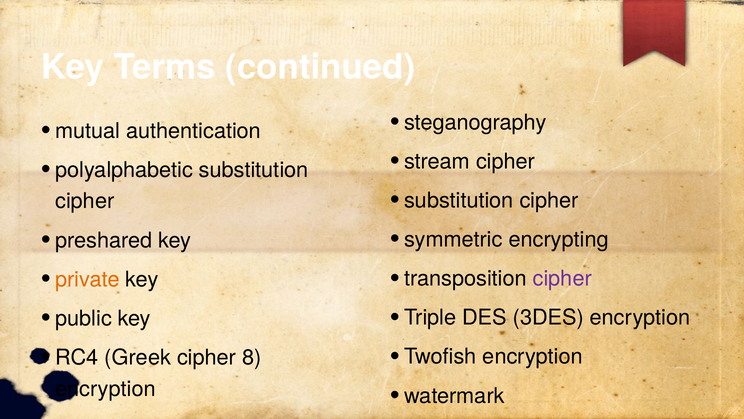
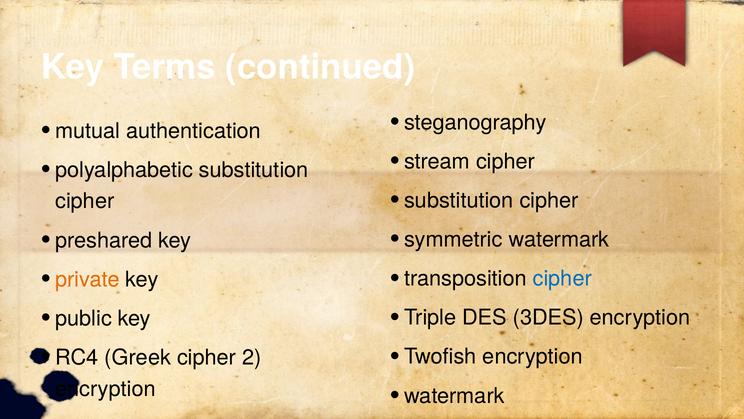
symmetric encrypting: encrypting -> watermark
cipher at (562, 278) colour: purple -> blue
8: 8 -> 2
